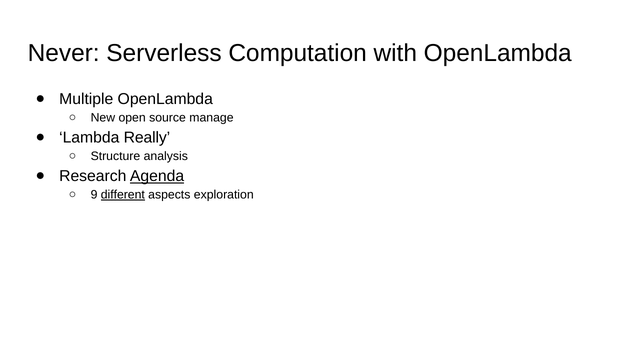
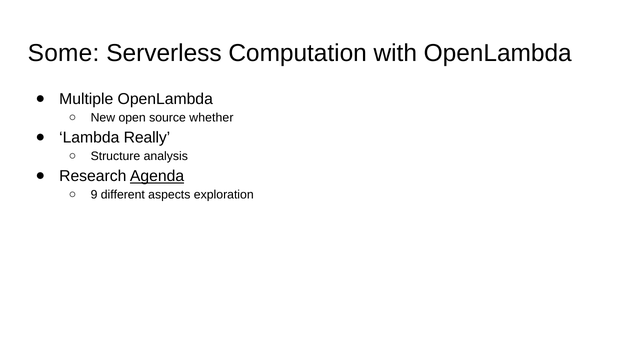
Never: Never -> Some
manage: manage -> whether
different underline: present -> none
